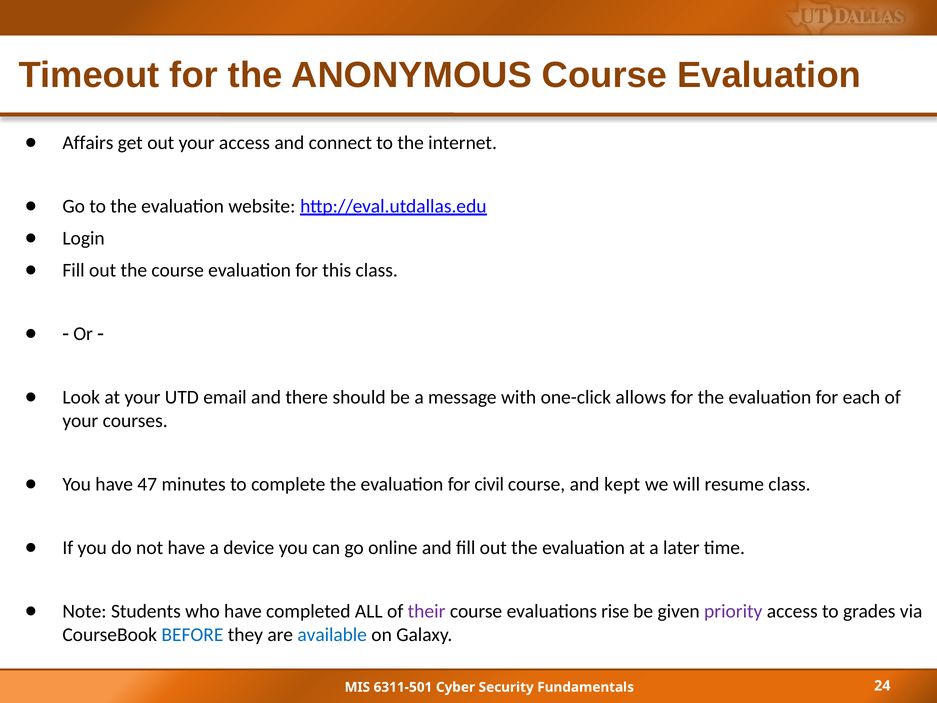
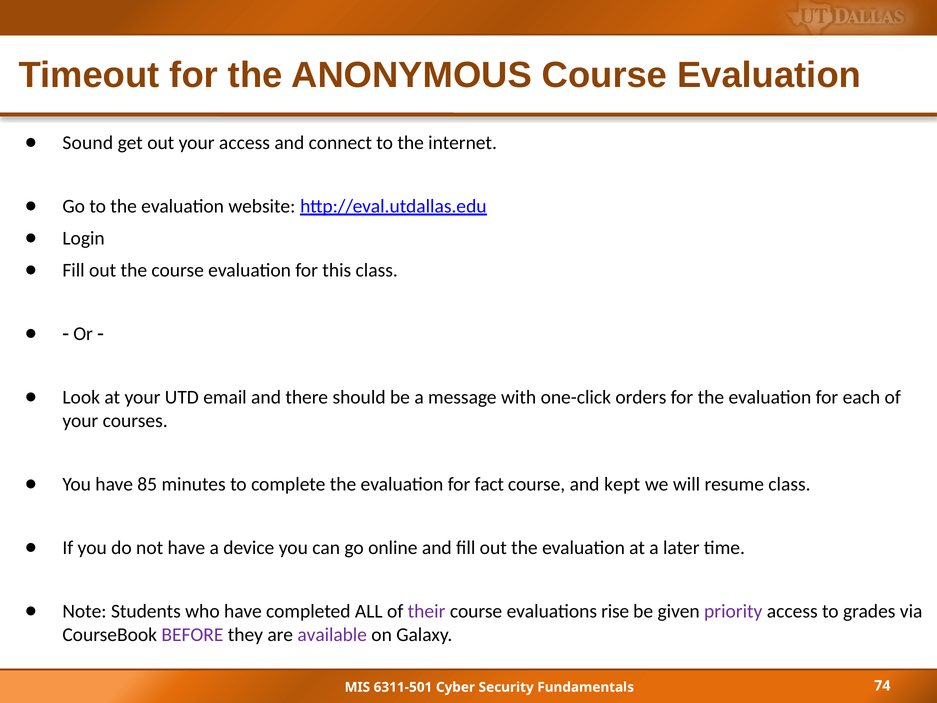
Affairs: Affairs -> Sound
allows: allows -> orders
47: 47 -> 85
civil: civil -> fact
BEFORE colour: blue -> purple
available colour: blue -> purple
24: 24 -> 74
